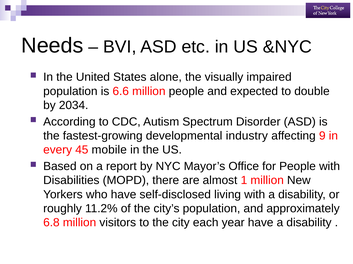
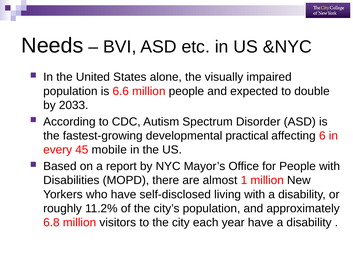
2034: 2034 -> 2033
industry: industry -> practical
9: 9 -> 6
